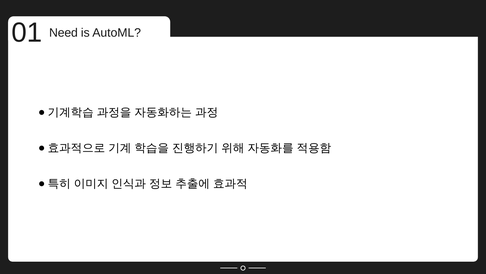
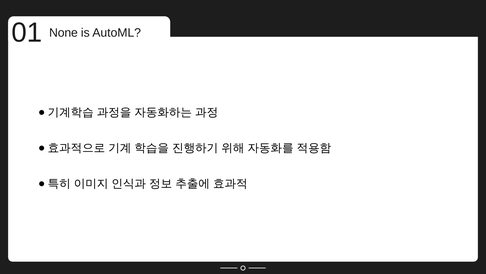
Need: Need -> None
